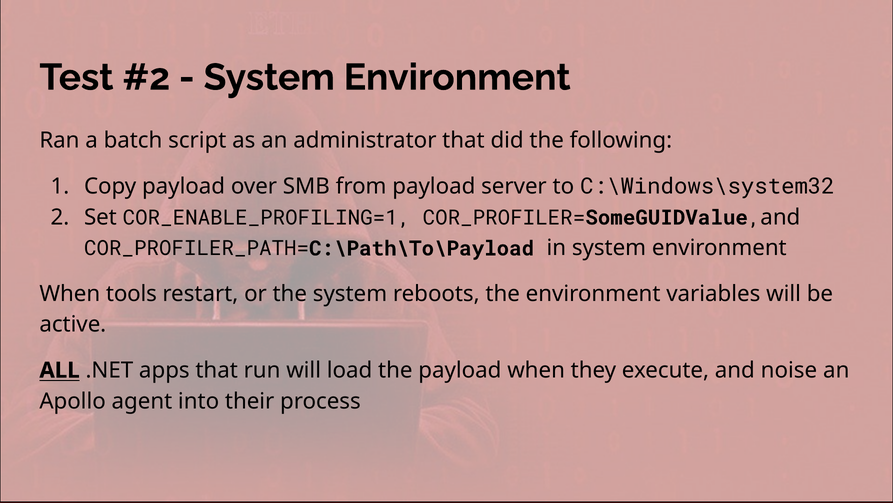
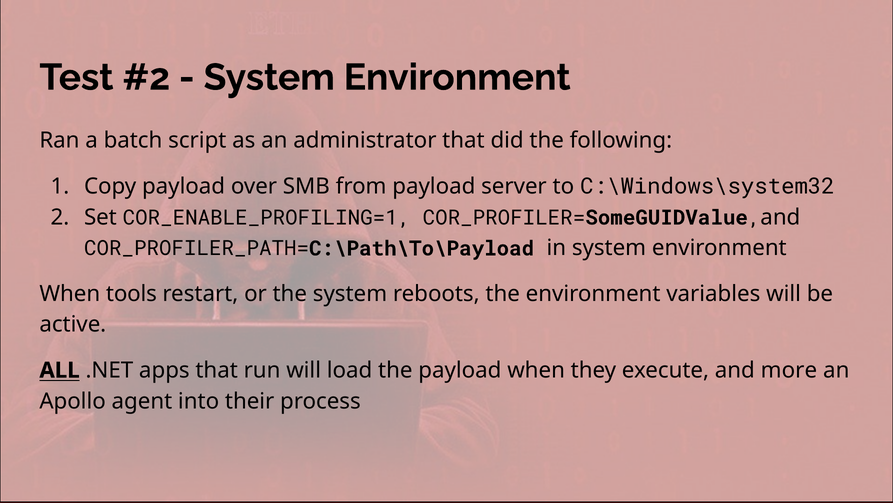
noise: noise -> more
